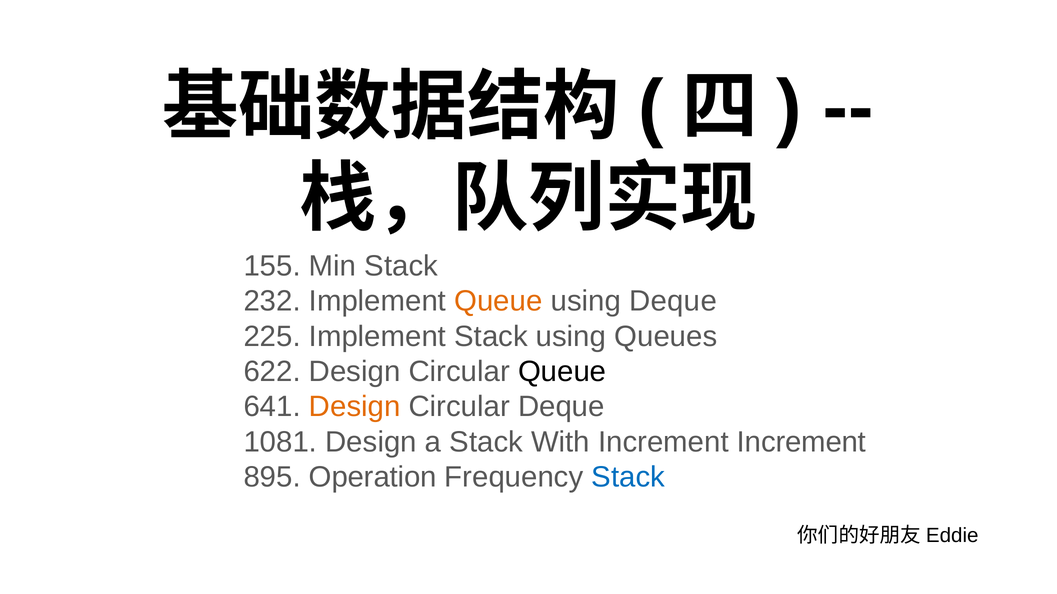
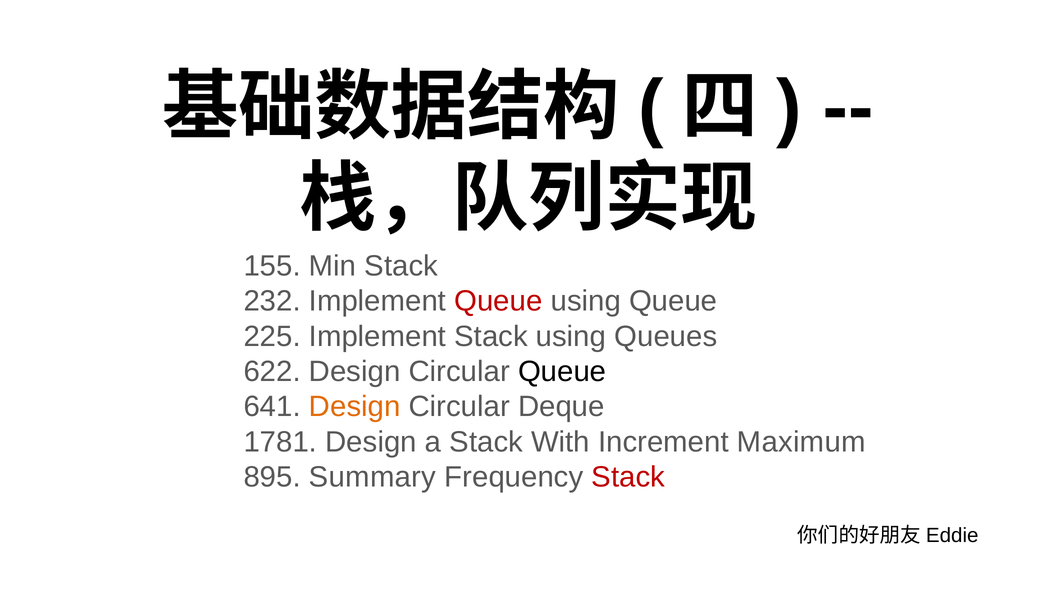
Queue at (498, 301) colour: orange -> red
using Deque: Deque -> Queue
1081: 1081 -> 1781
Increment Increment: Increment -> Maximum
Operation: Operation -> Summary
Stack at (628, 478) colour: blue -> red
